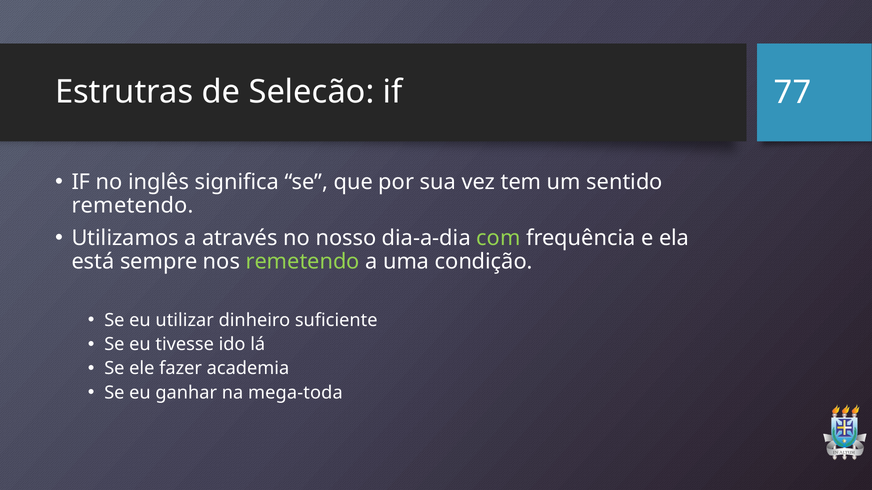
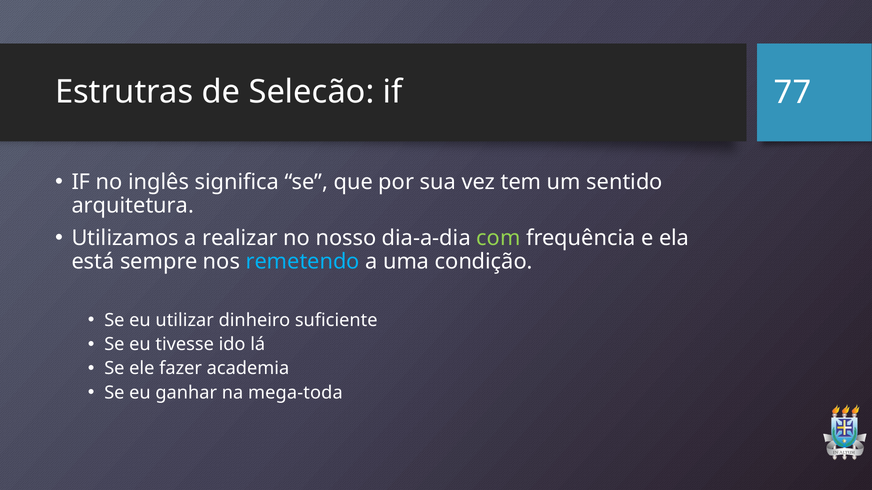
remetendo at (133, 206): remetendo -> arquitetura
através: através -> realizar
remetendo at (303, 262) colour: light green -> light blue
